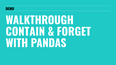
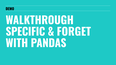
CONTAIN: CONTAIN -> SPECIFIC
